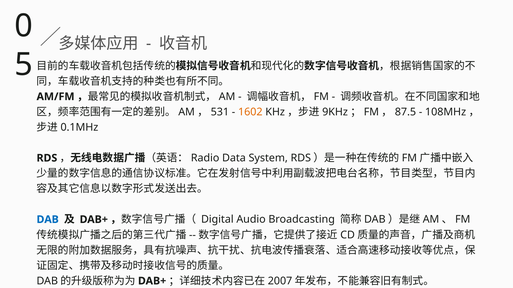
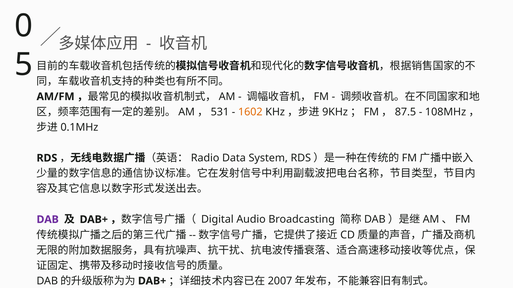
DAB at (48, 220) colour: blue -> purple
